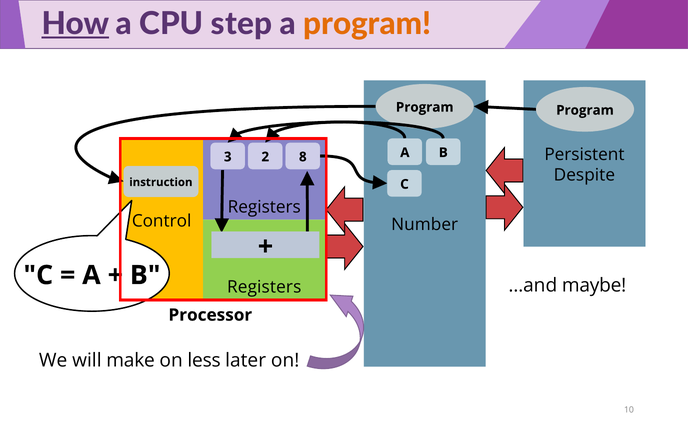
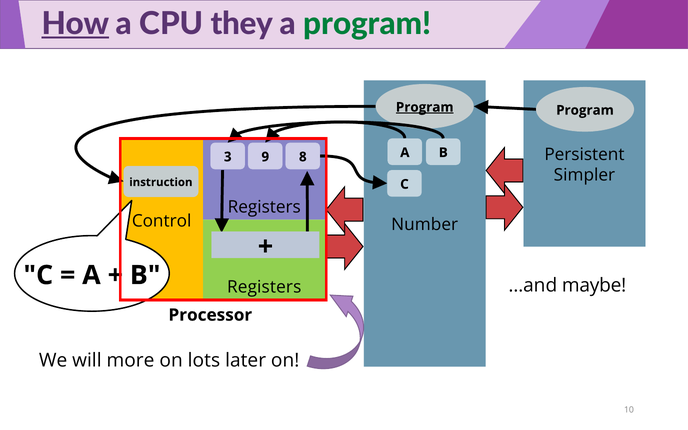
step: step -> they
program at (367, 24) colour: orange -> green
Program at (425, 107) underline: none -> present
2: 2 -> 9
Despite: Despite -> Simpler
make: make -> more
less: less -> lots
